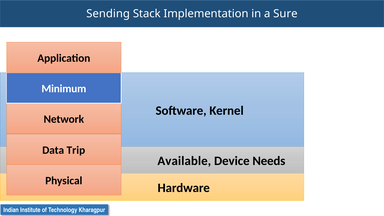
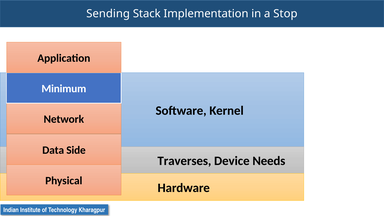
Sure: Sure -> Stop
Trip: Trip -> Side
Available: Available -> Traverses
